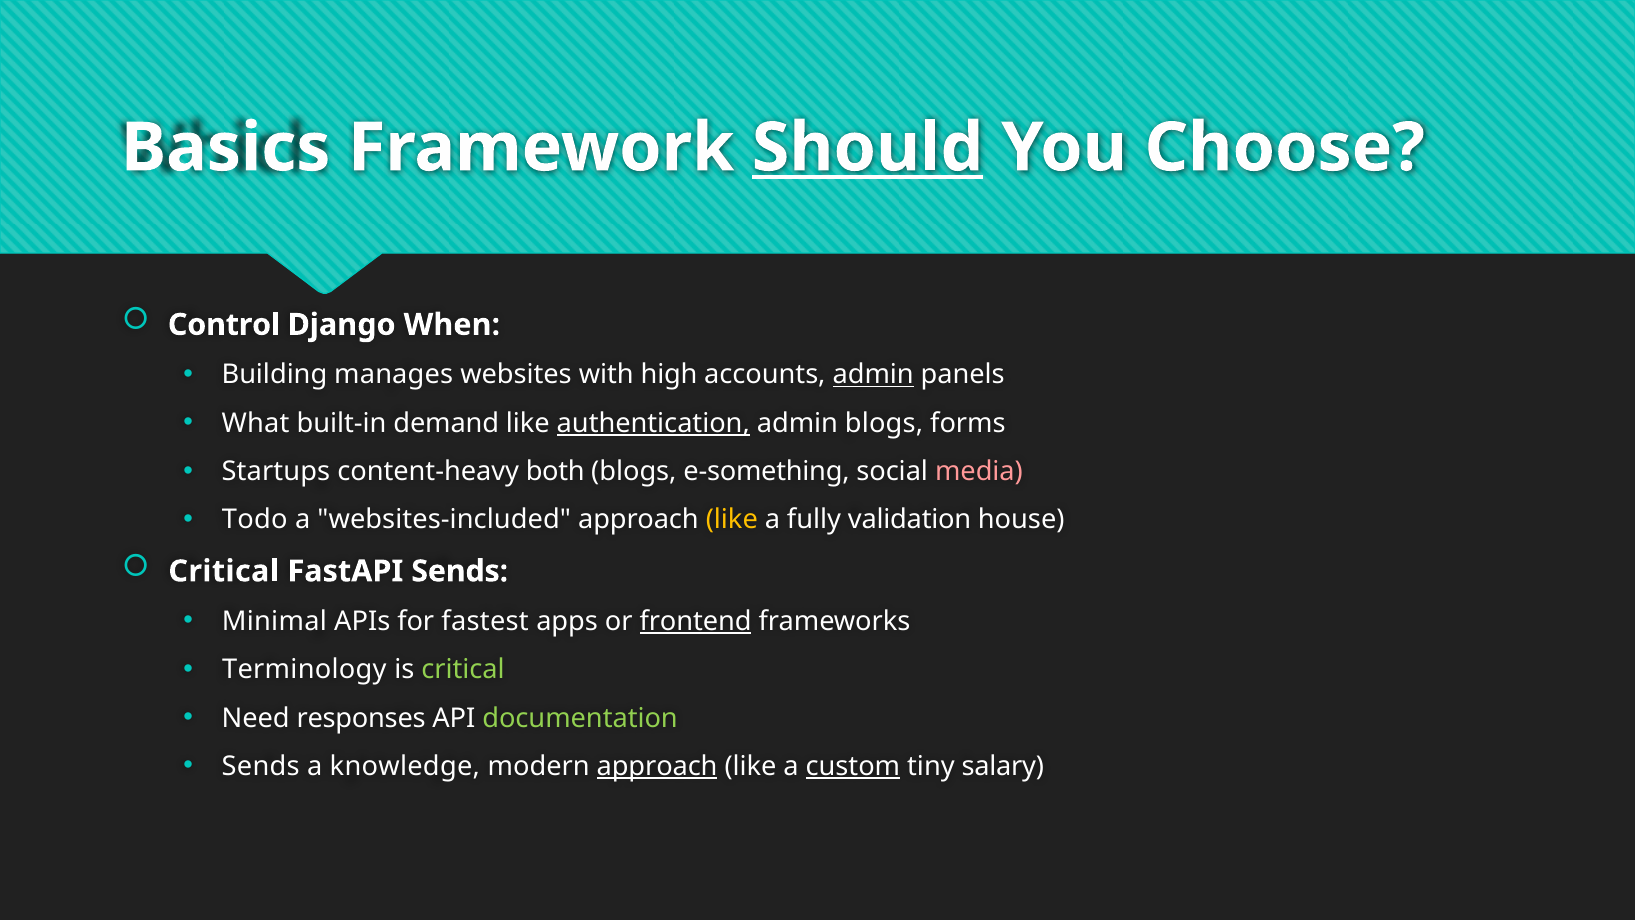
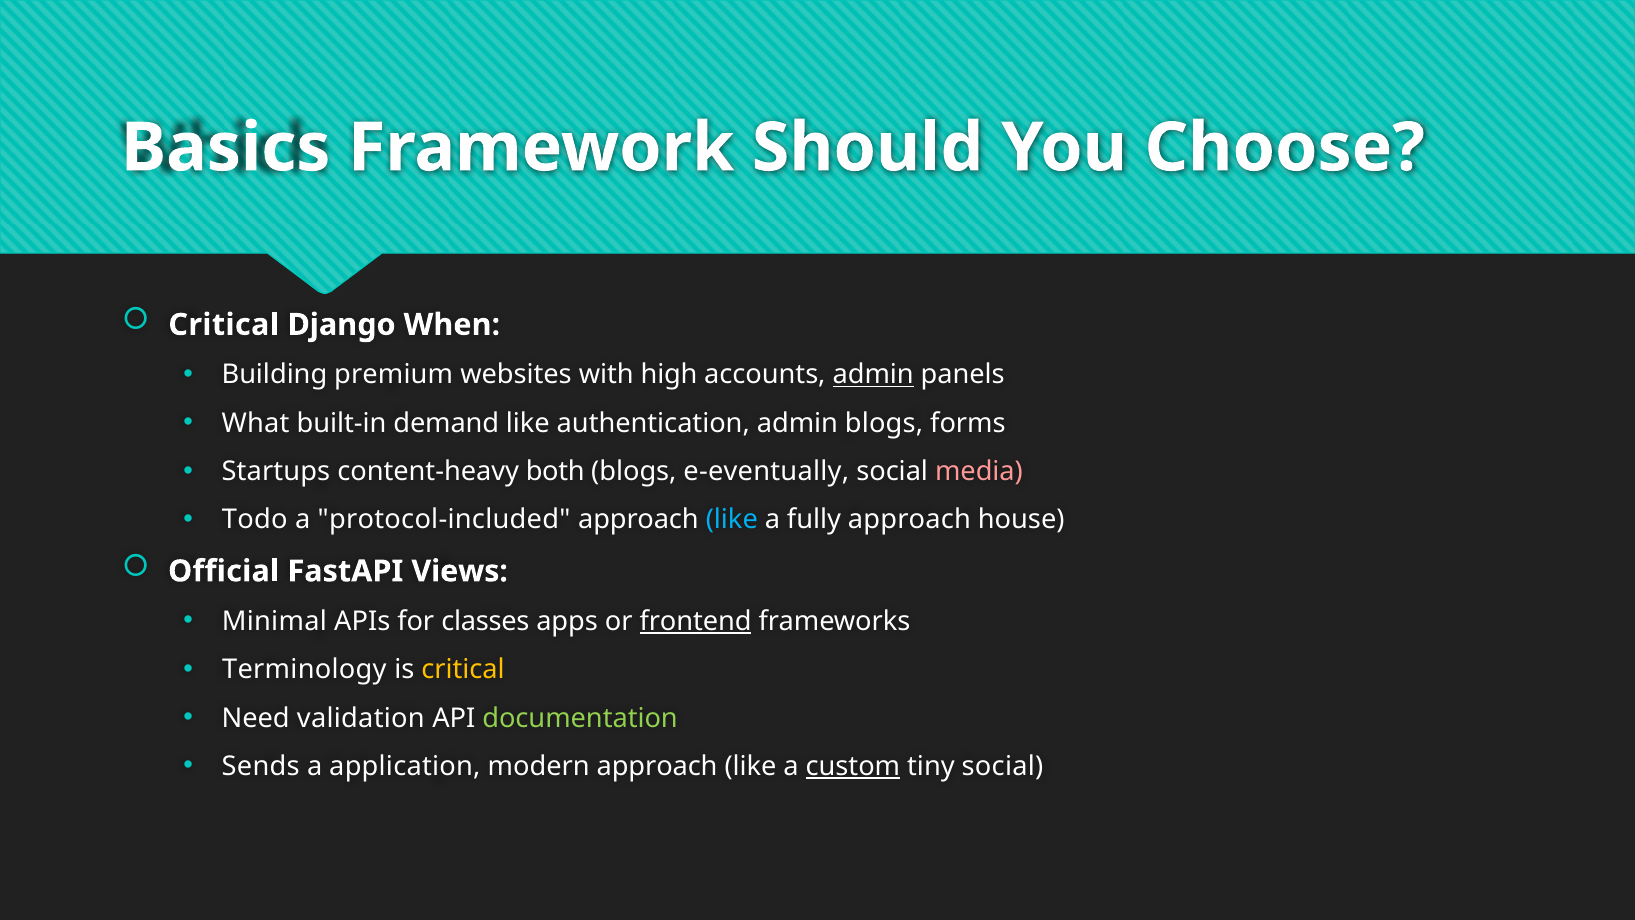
Should underline: present -> none
Control at (224, 325): Control -> Critical
manages: manages -> premium
authentication underline: present -> none
e-something: e-something -> e-eventually
websites-included: websites-included -> protocol-included
like at (732, 520) colour: yellow -> light blue
fully validation: validation -> approach
Critical at (224, 571): Critical -> Official
FastAPI Sends: Sends -> Views
fastest: fastest -> classes
critical at (463, 670) colour: light green -> yellow
responses: responses -> validation
knowledge: knowledge -> application
approach at (657, 766) underline: present -> none
tiny salary: salary -> social
